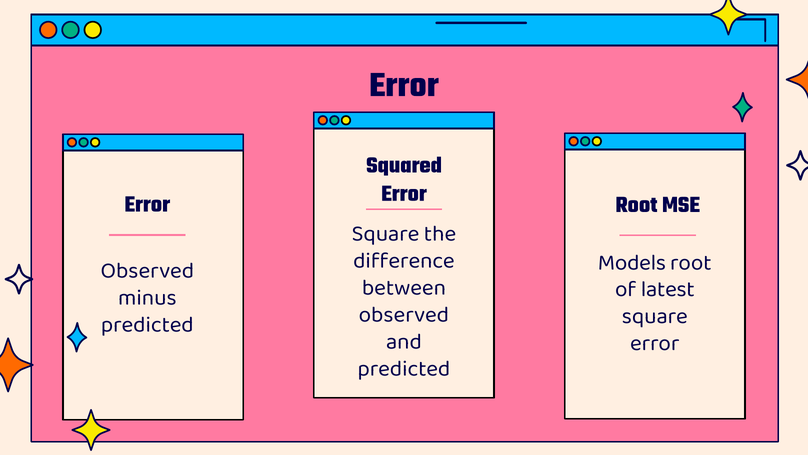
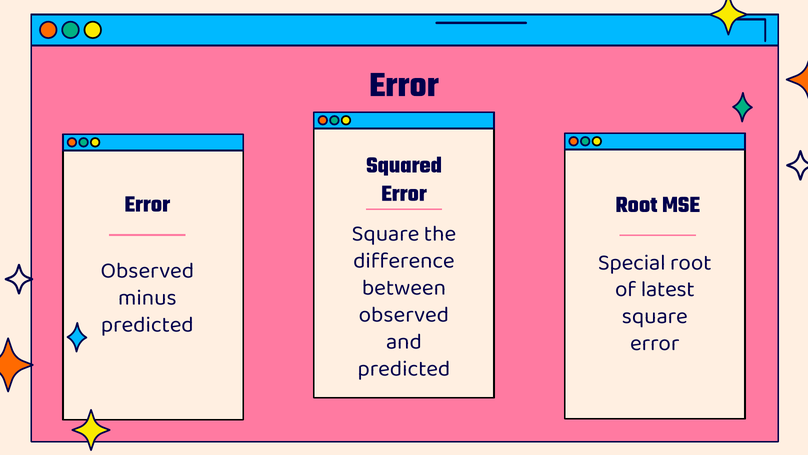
Models: Models -> Special
